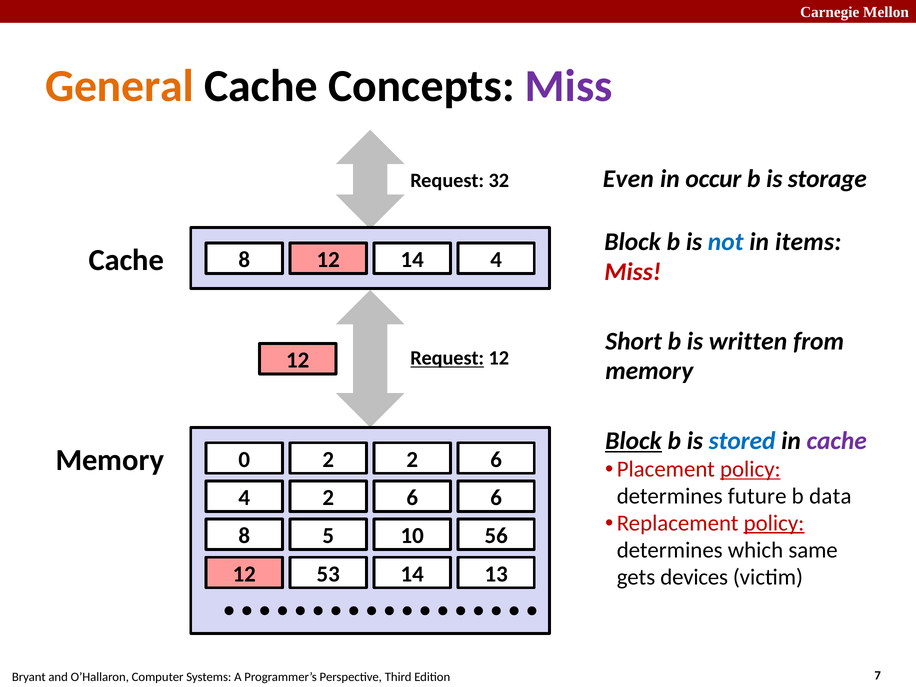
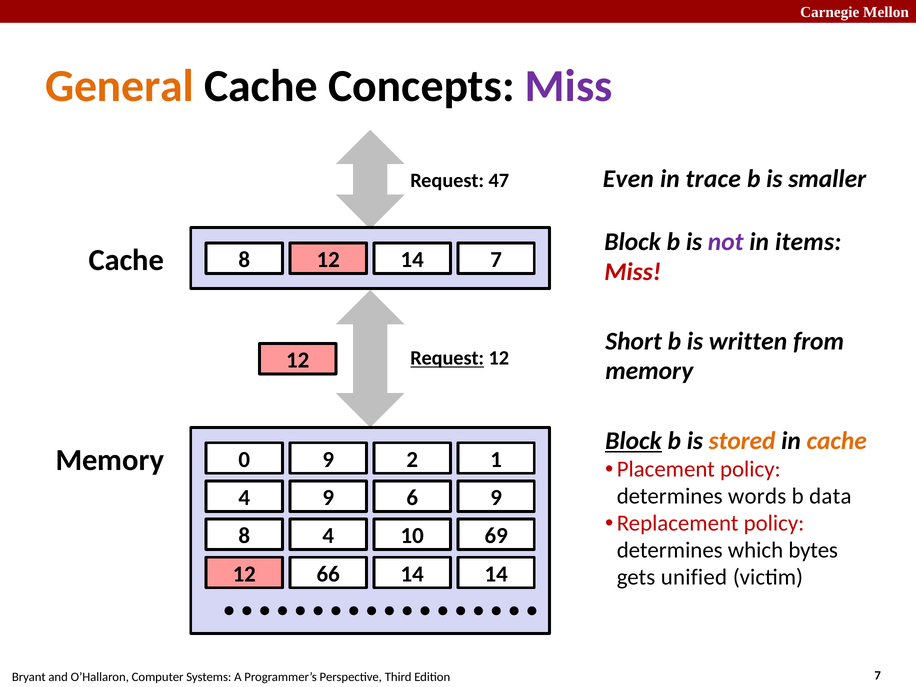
occur: occur -> trace
storage: storage -> smaller
32: 32 -> 47
not colour: blue -> purple
14 4: 4 -> 7
stored colour: blue -> orange
cache at (837, 441) colour: purple -> orange
0 2: 2 -> 9
6 at (496, 460): 6 -> 1
policy at (750, 469) underline: present -> none
future: future -> words
4 2: 2 -> 9
6 6: 6 -> 9
policy at (774, 523) underline: present -> none
8 5: 5 -> 4
56: 56 -> 69
same: same -> bytes
53: 53 -> 66
14 13: 13 -> 14
devices: devices -> unified
